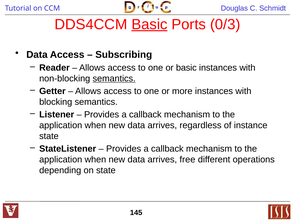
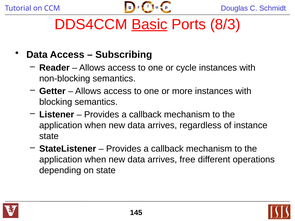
0/3: 0/3 -> 8/3
or basic: basic -> cycle
semantics at (114, 79) underline: present -> none
